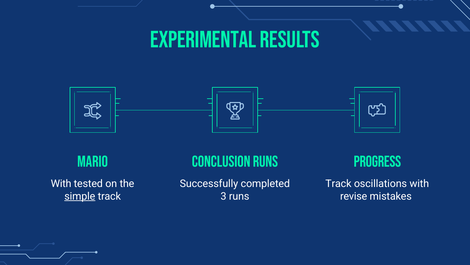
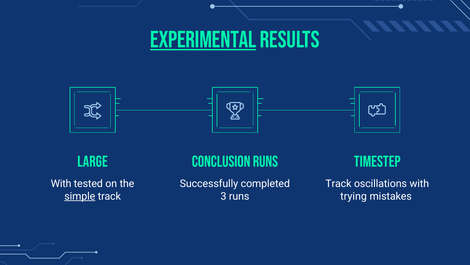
Experimental underline: none -> present
Mario: Mario -> Large
Progress: Progress -> Timestep
revise: revise -> trying
